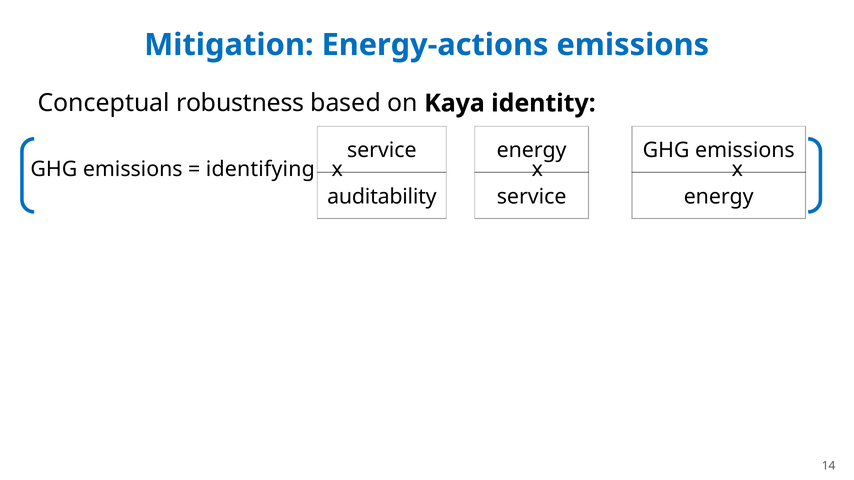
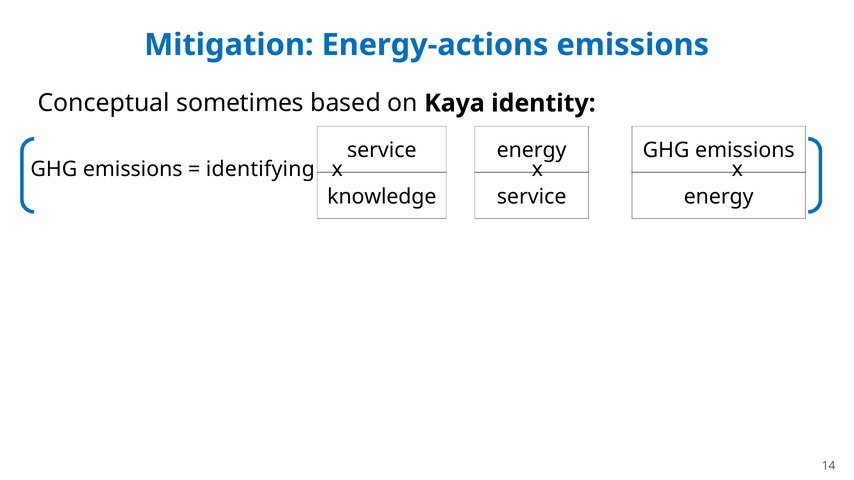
robustness: robustness -> sometimes
auditability: auditability -> knowledge
